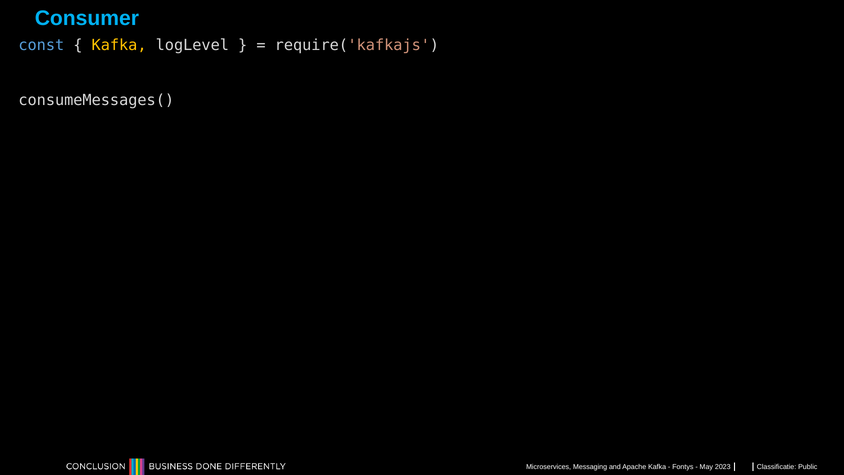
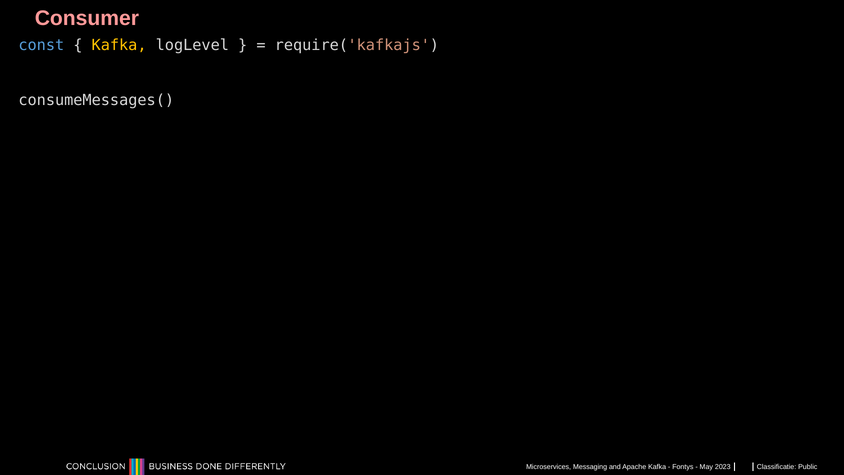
Consumer colour: light blue -> pink
